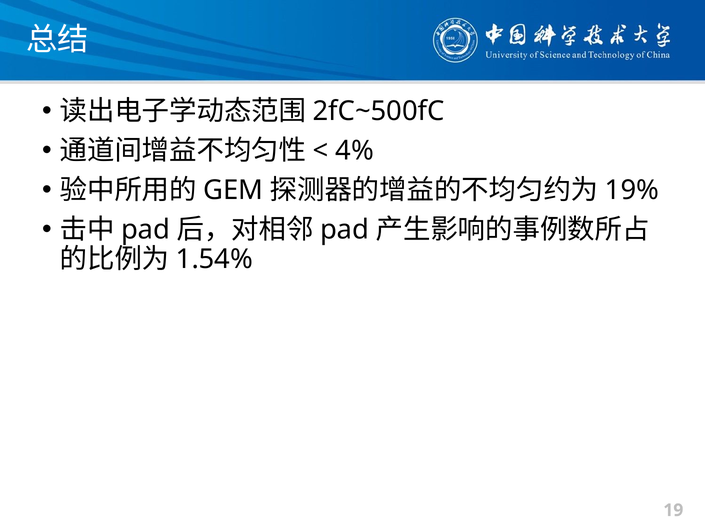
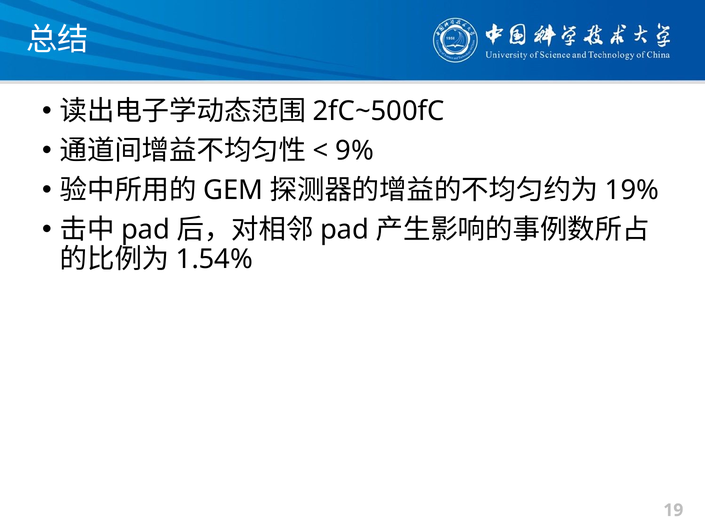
4%: 4% -> 9%
